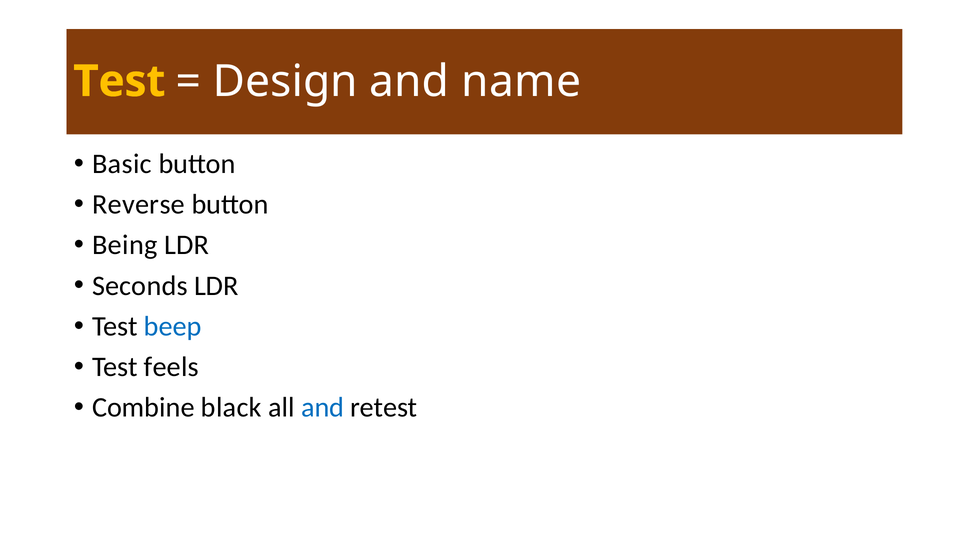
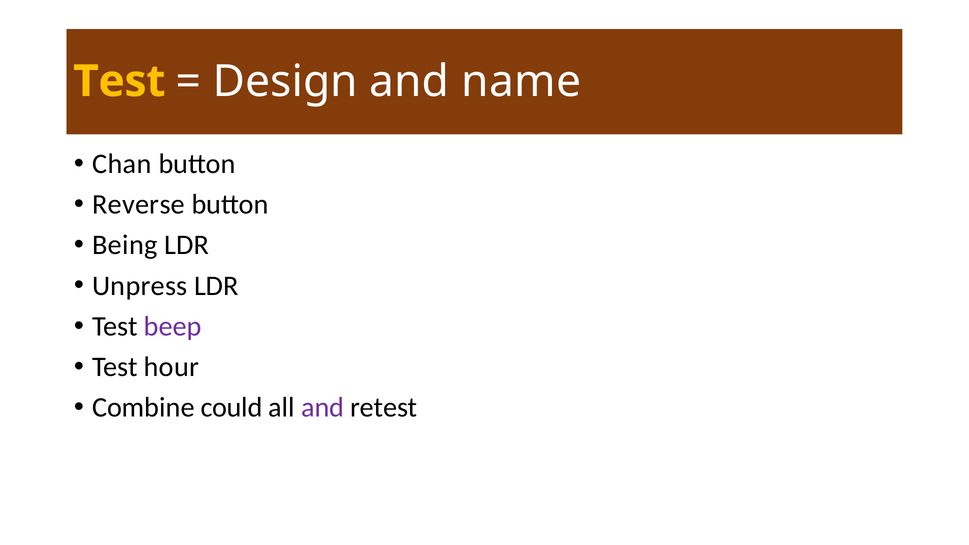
Basic: Basic -> Chan
Seconds: Seconds -> Unpress
beep colour: blue -> purple
feels: feels -> hour
black: black -> could
and at (323, 408) colour: blue -> purple
